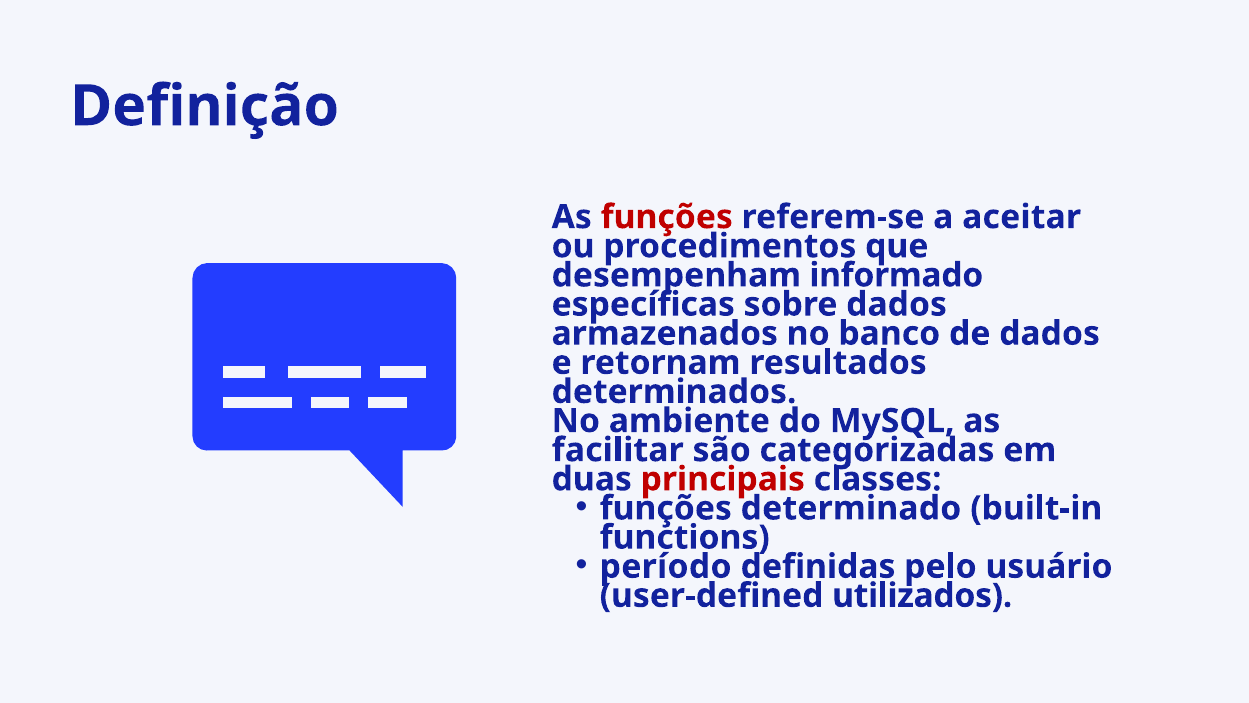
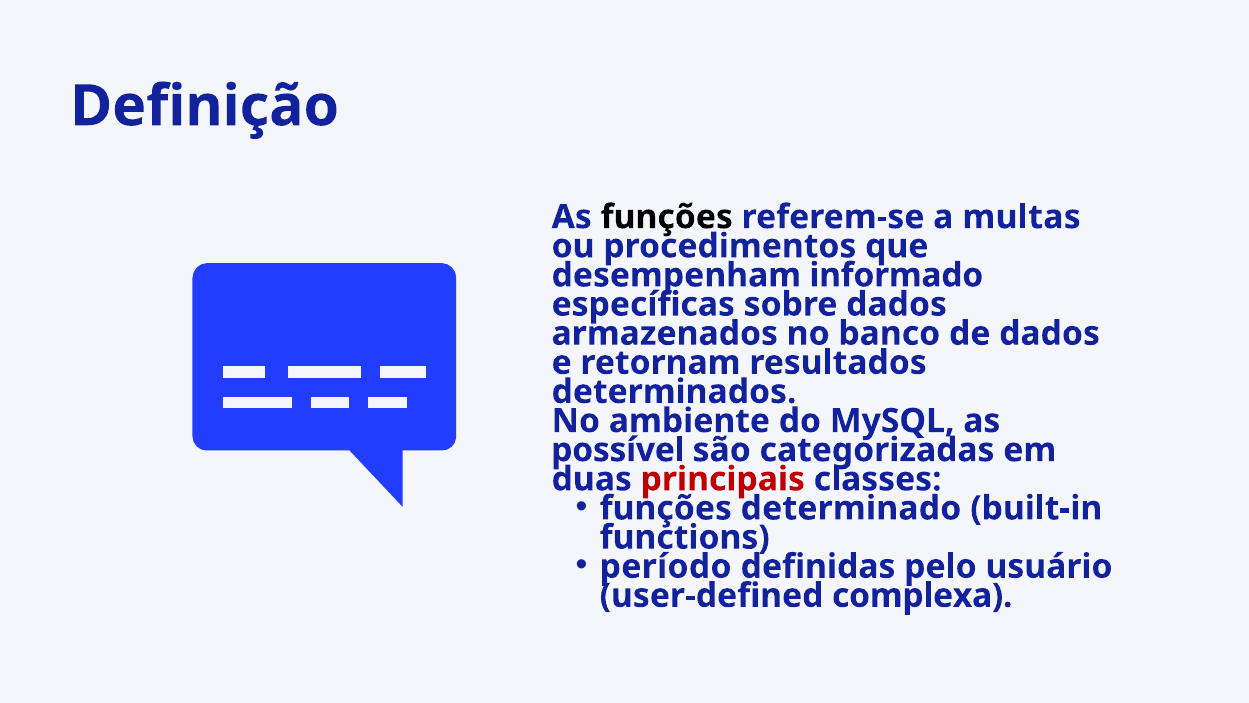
funções at (667, 217) colour: red -> black
aceitar: aceitar -> multas
facilitar: facilitar -> possível
utilizados: utilizados -> complexa
